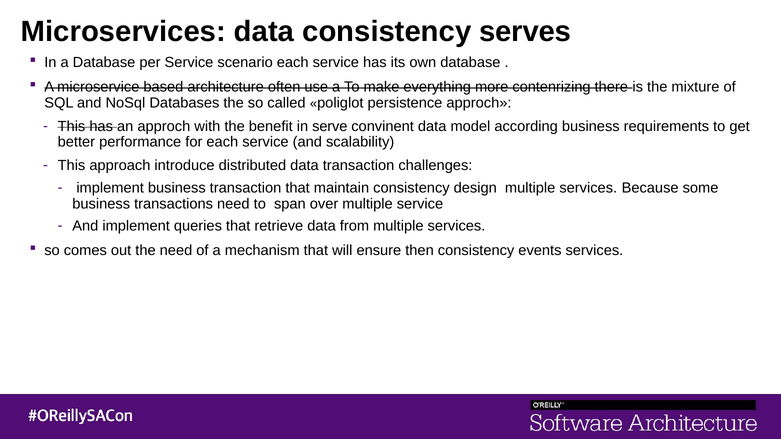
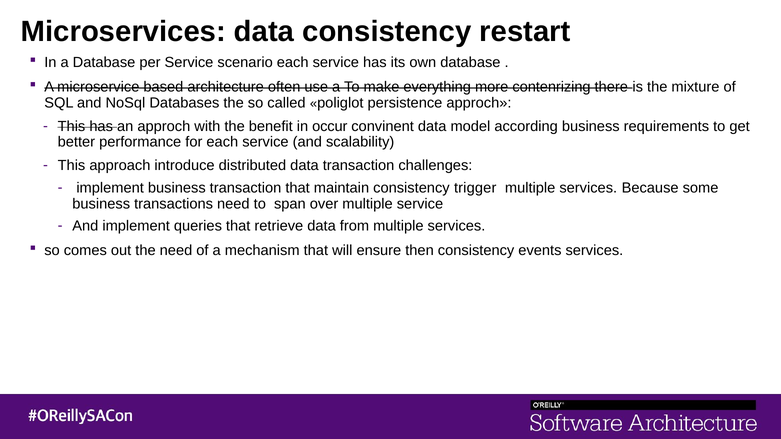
serves: serves -> restart
serve: serve -> occur
design: design -> trigger
